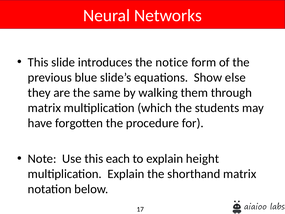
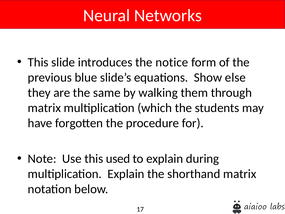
each: each -> used
height: height -> during
